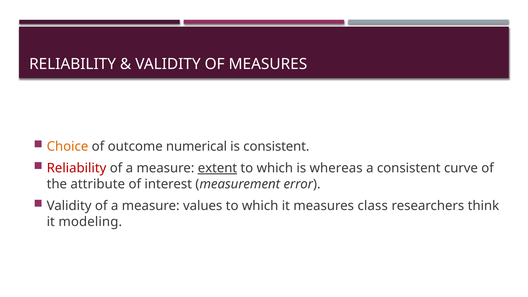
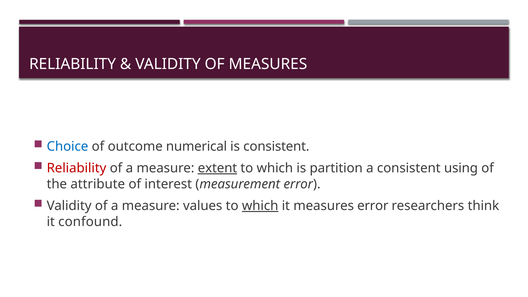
Choice colour: orange -> blue
whereas: whereas -> partition
curve: curve -> using
which at (260, 206) underline: none -> present
measures class: class -> error
modeling: modeling -> confound
